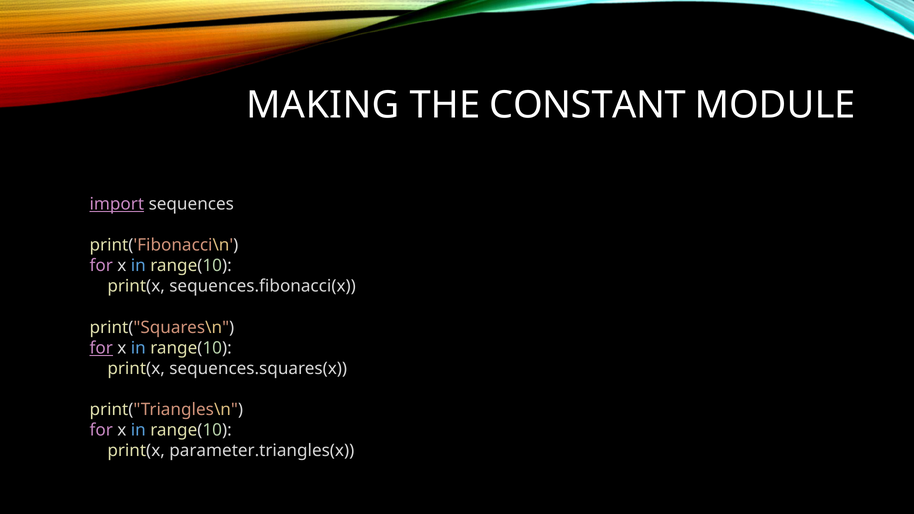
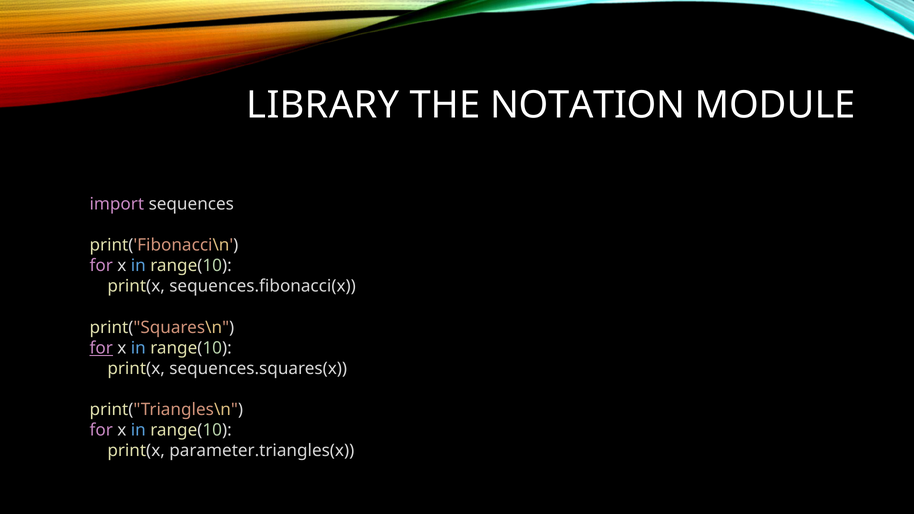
MAKING: MAKING -> LIBRARY
CONSTANT: CONSTANT -> NOTATION
import underline: present -> none
